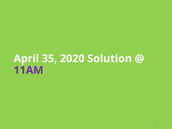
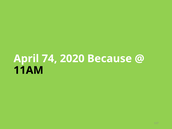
35: 35 -> 74
Solution: Solution -> Because
11AM colour: purple -> black
